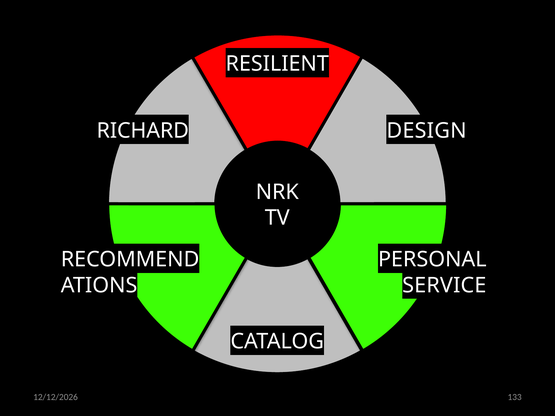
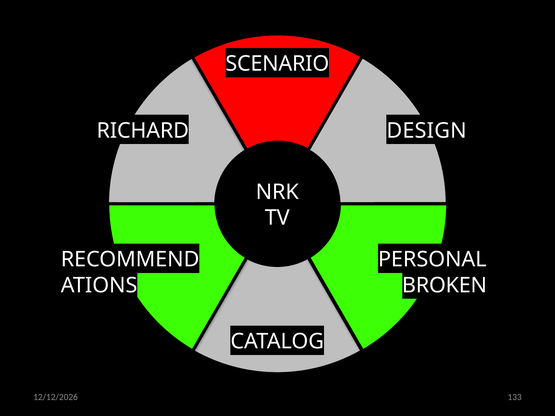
RESILIENT: RESILIENT -> SCENARIO
SERVICE: SERVICE -> BROKEN
